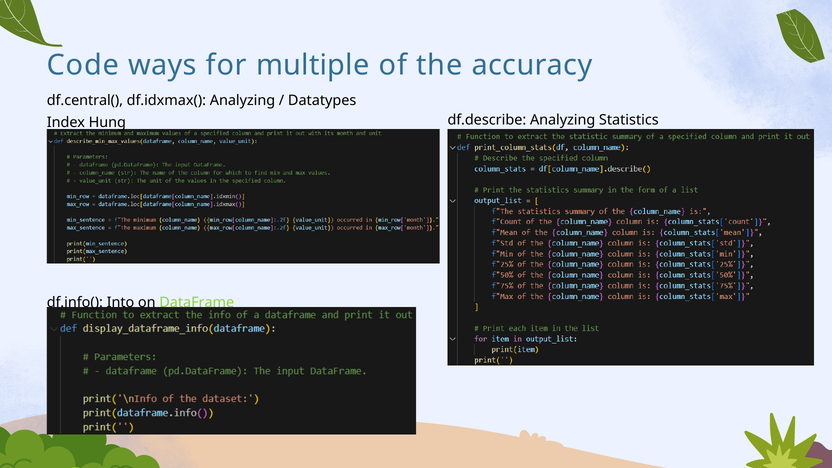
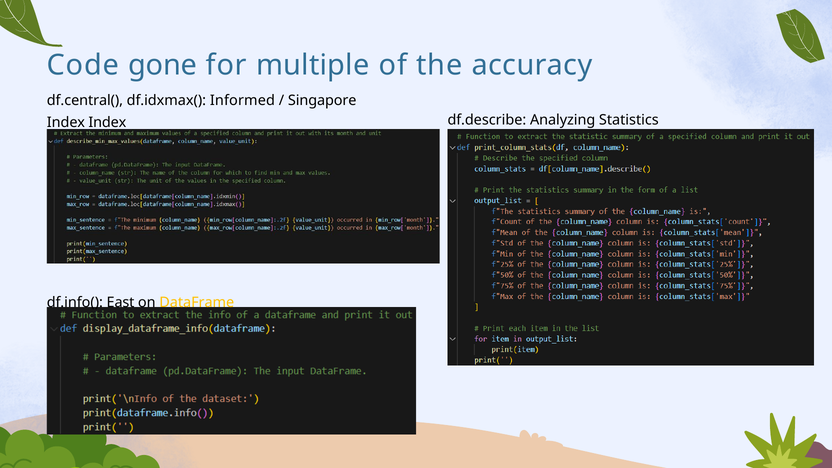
ways: ways -> gone
df.idxmax( Analyzing: Analyzing -> Informed
Datatypes: Datatypes -> Singapore
Index Hung: Hung -> Index
Into: Into -> East
DataFrame colour: light green -> yellow
